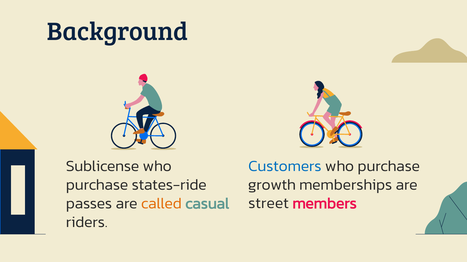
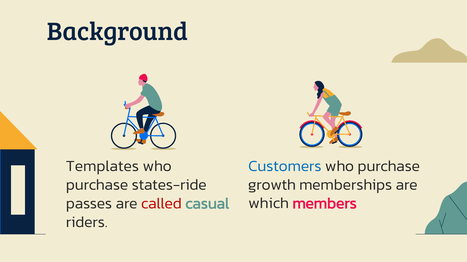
Sublicense: Sublicense -> Templates
street: street -> which
called colour: orange -> red
